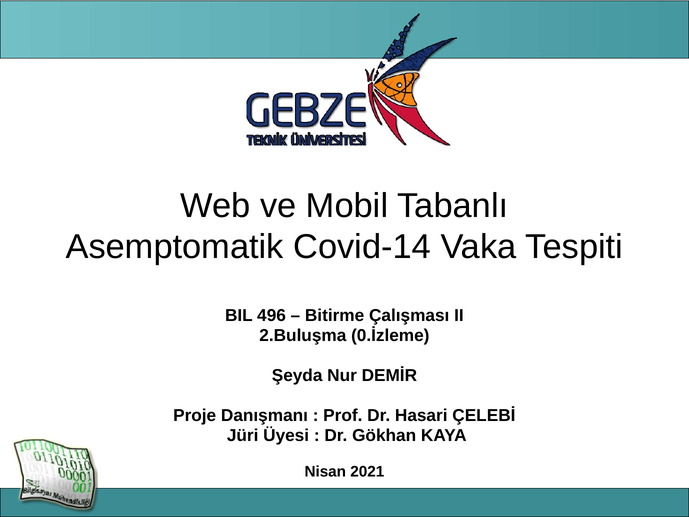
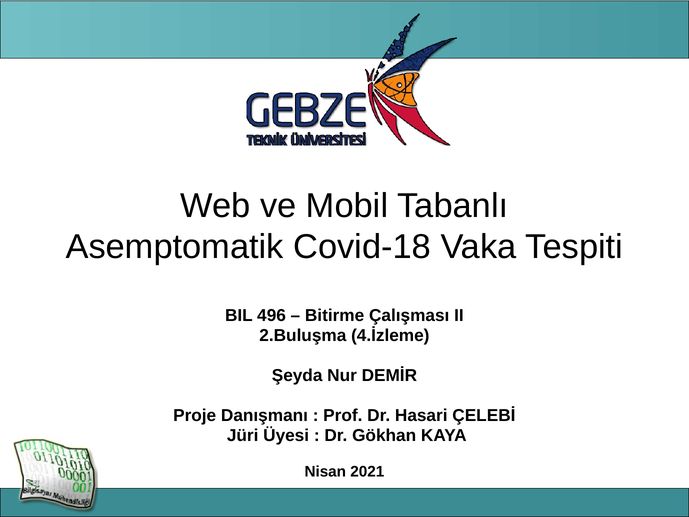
Covid-14: Covid-14 -> Covid-18
0.İzleme: 0.İzleme -> 4.İzleme
